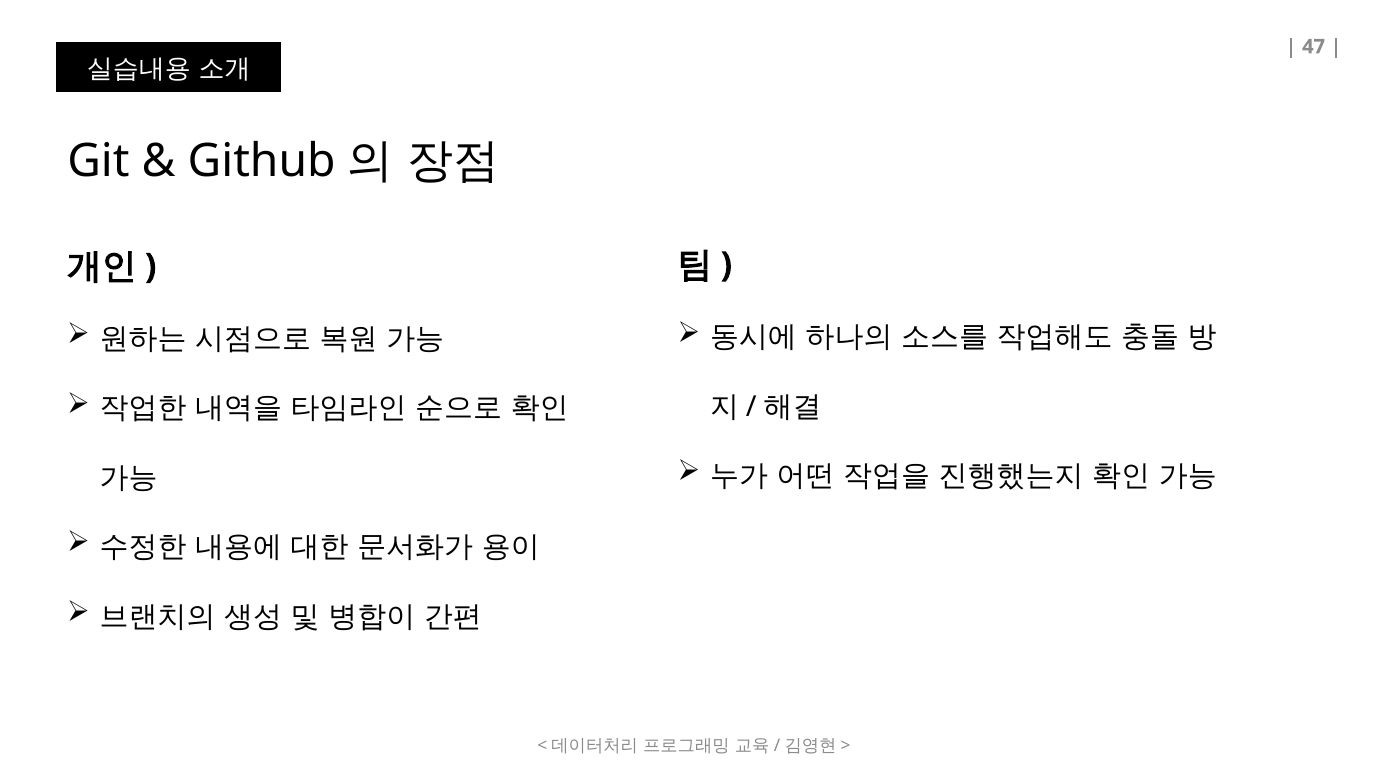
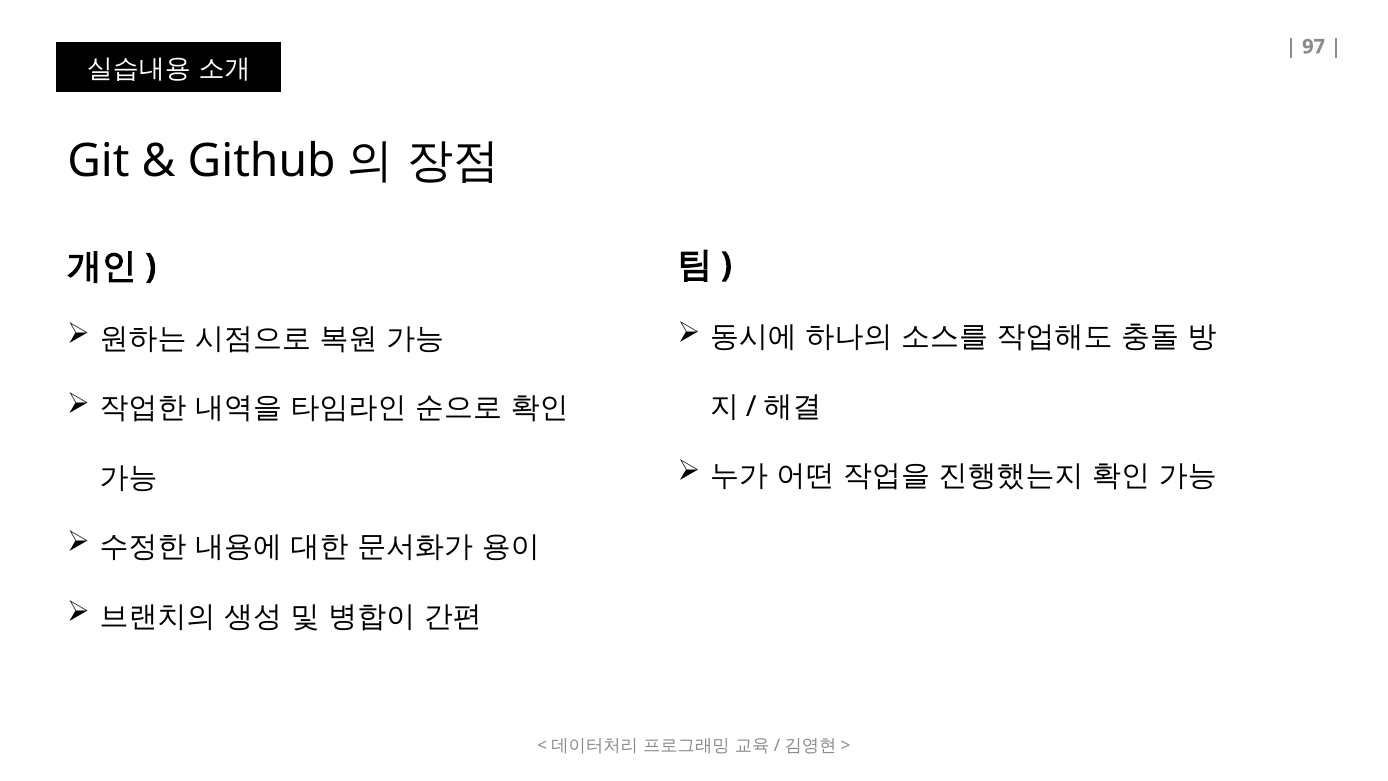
47: 47 -> 97
